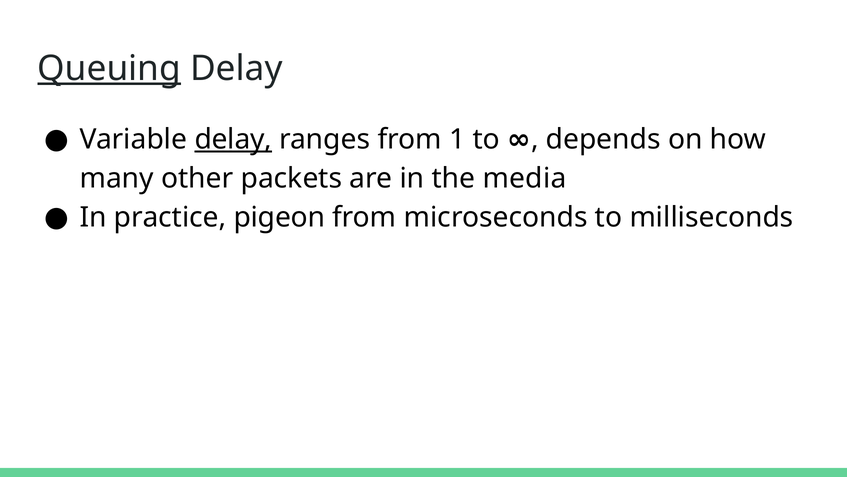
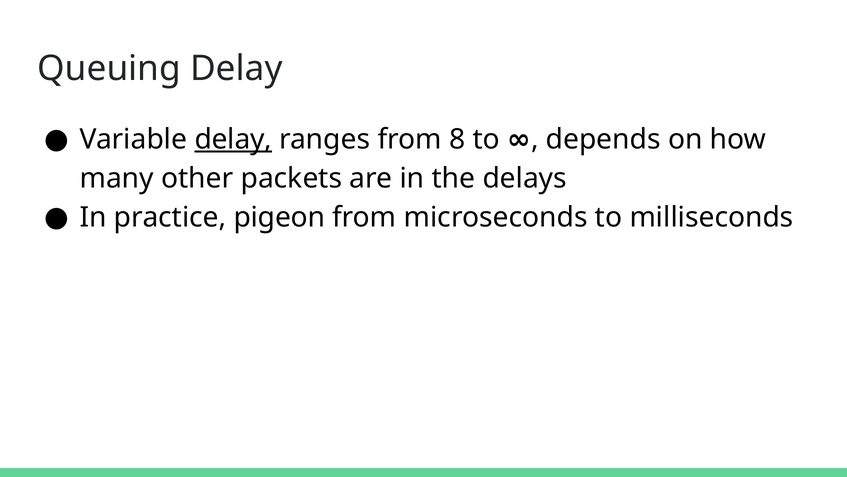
Queuing underline: present -> none
1: 1 -> 8
media: media -> delays
